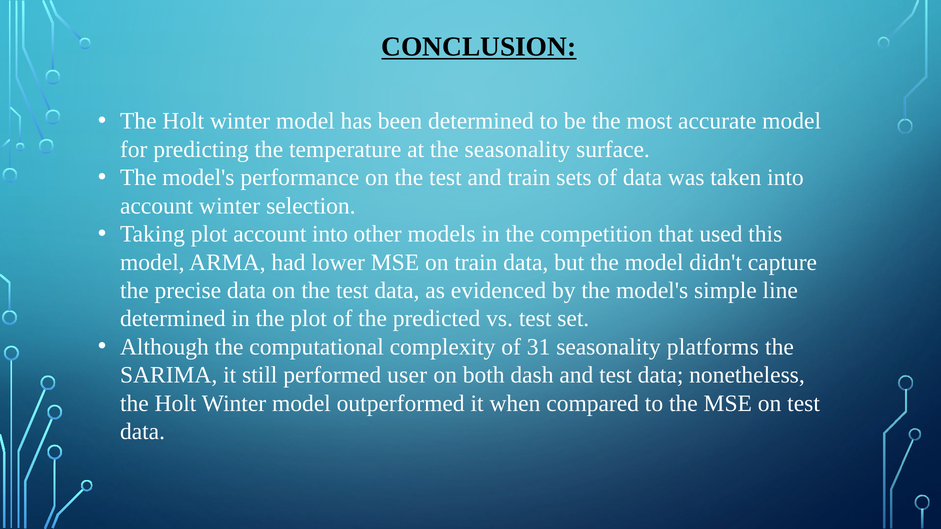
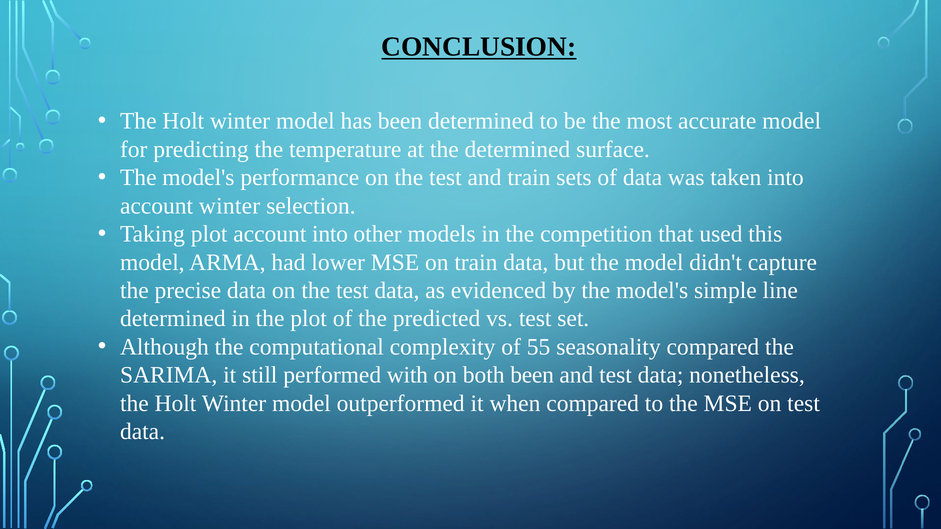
the seasonality: seasonality -> determined
31: 31 -> 55
seasonality platforms: platforms -> compared
user: user -> with
both dash: dash -> been
